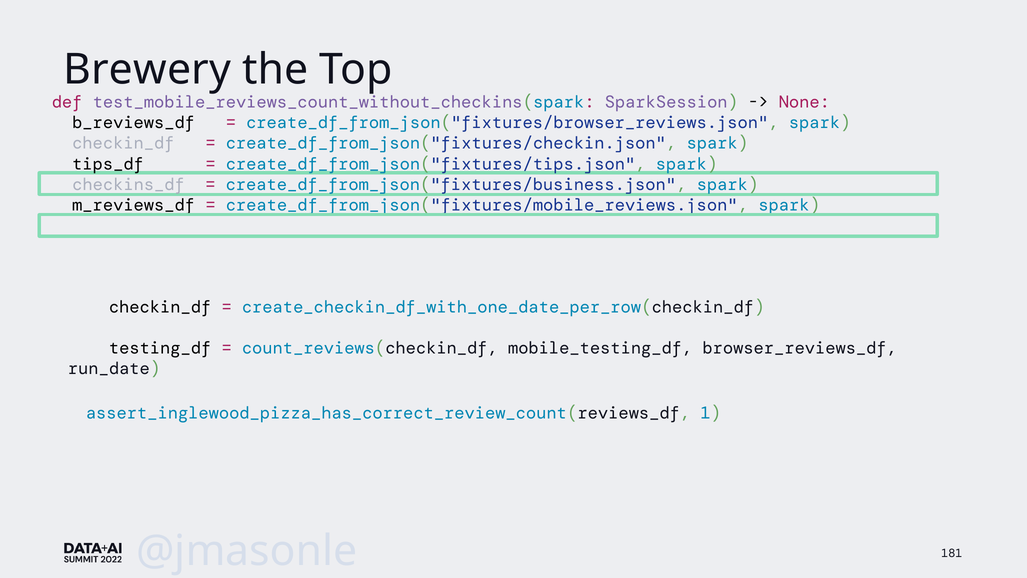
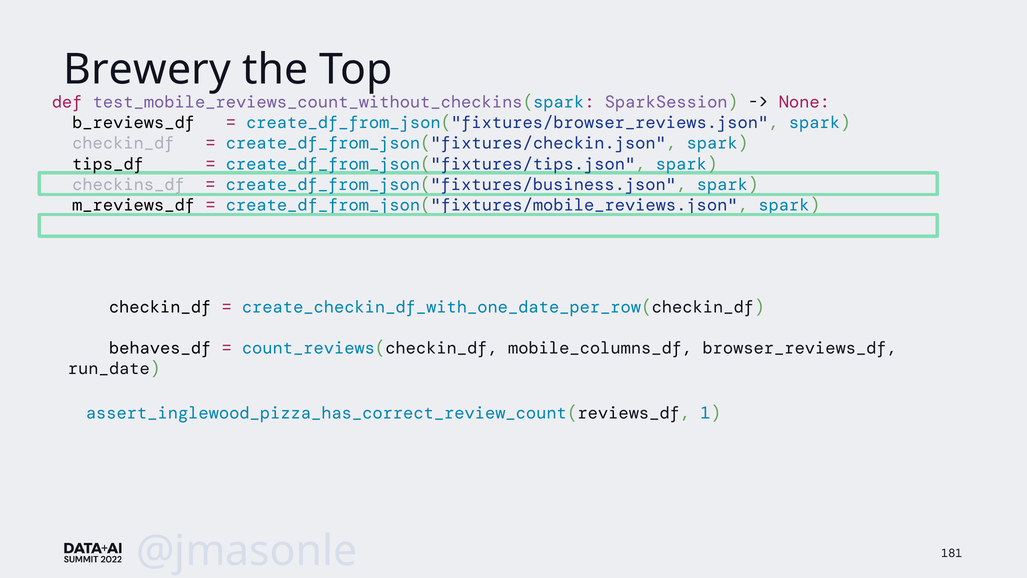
testing_df: testing_df -> behaves_df
mobile_testing_df: mobile_testing_df -> mobile_columns_df
